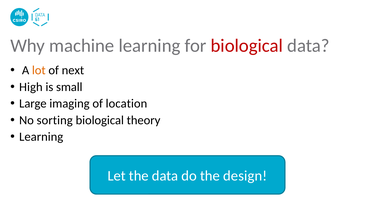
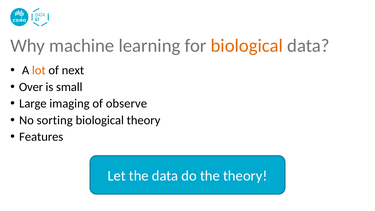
biological at (247, 46) colour: red -> orange
High: High -> Over
location: location -> observe
Learning at (41, 137): Learning -> Features
the design: design -> theory
